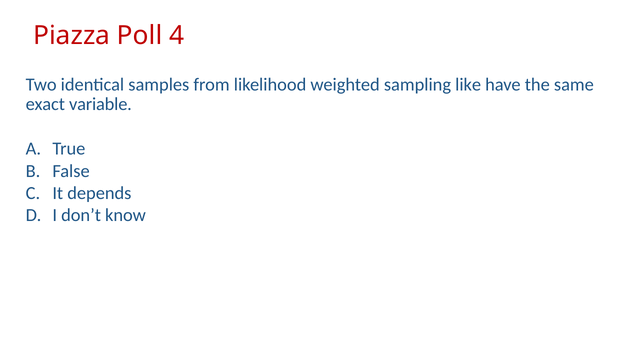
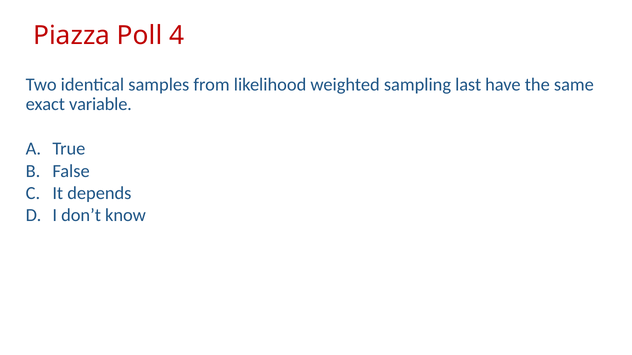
like: like -> last
